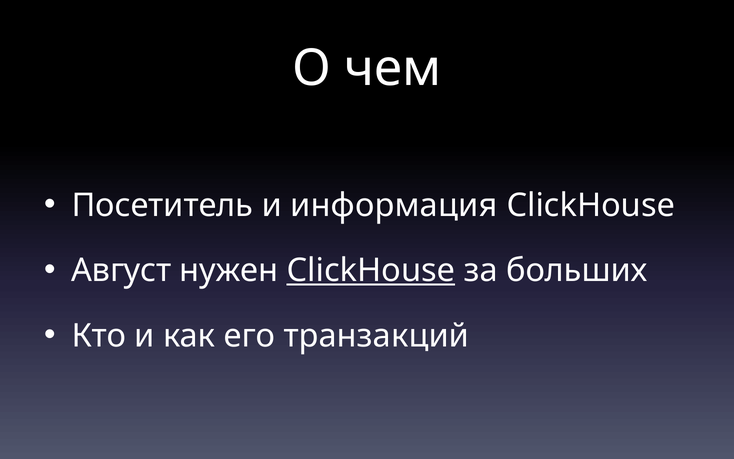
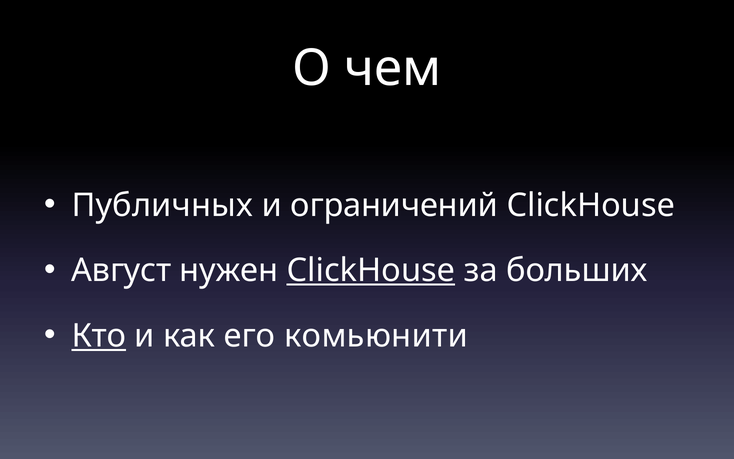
Посетитель: Посетитель -> Публичных
информация: информация -> ограничений
Кто underline: none -> present
транзакций: транзакций -> комьюнити
